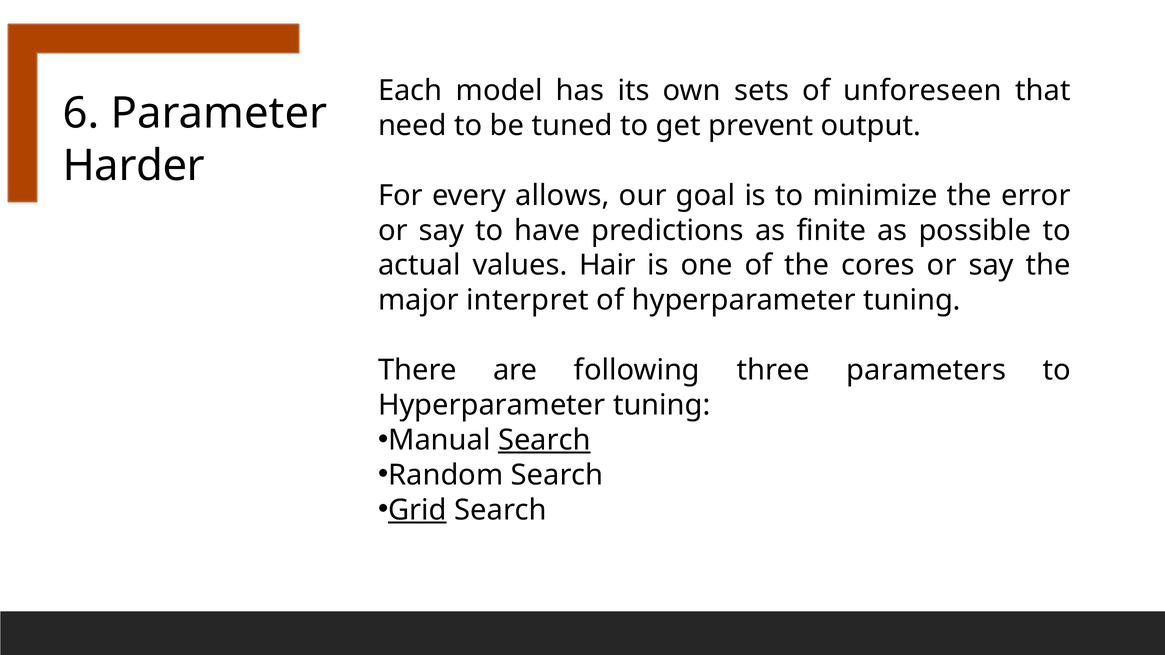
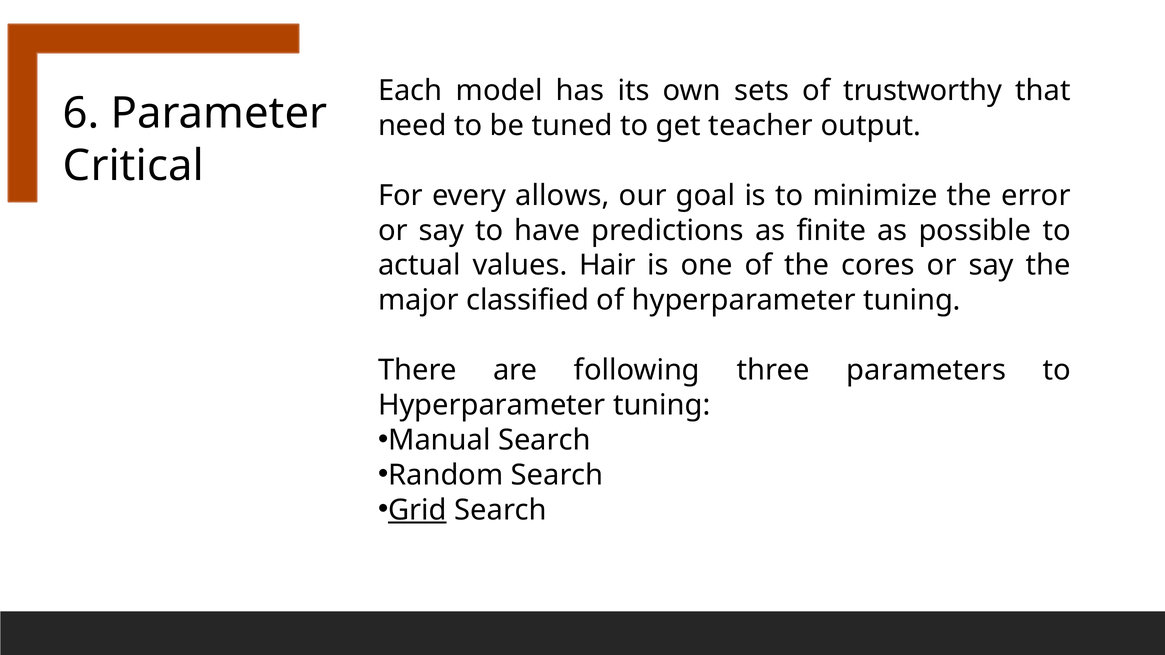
unforeseen: unforeseen -> trustworthy
prevent: prevent -> teacher
Harder: Harder -> Critical
interpret: interpret -> classified
Search at (544, 440) underline: present -> none
